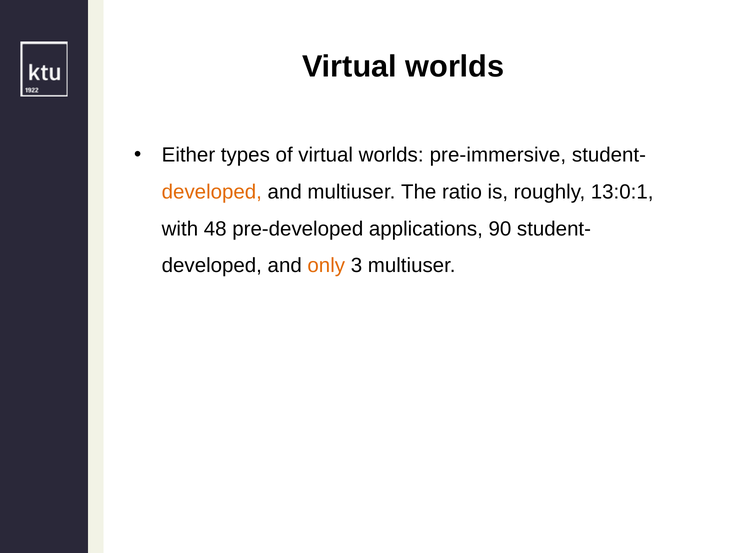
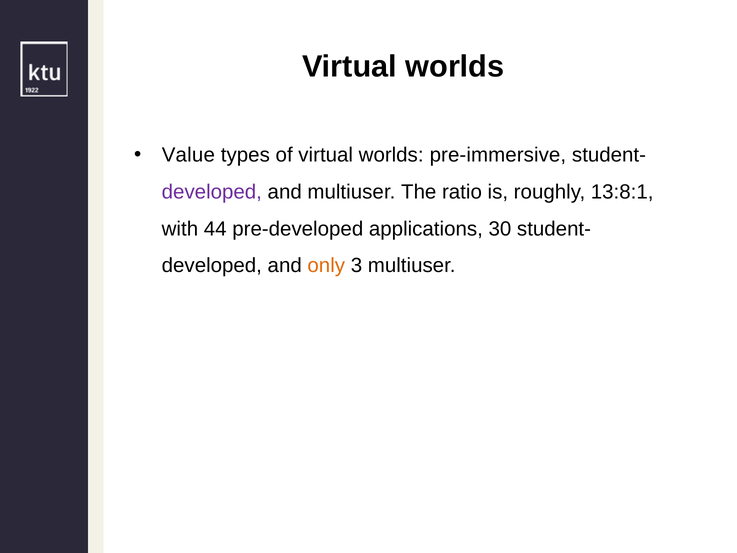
Either: Either -> Value
developed at (212, 192) colour: orange -> purple
13:0:1: 13:0:1 -> 13:8:1
48: 48 -> 44
90: 90 -> 30
